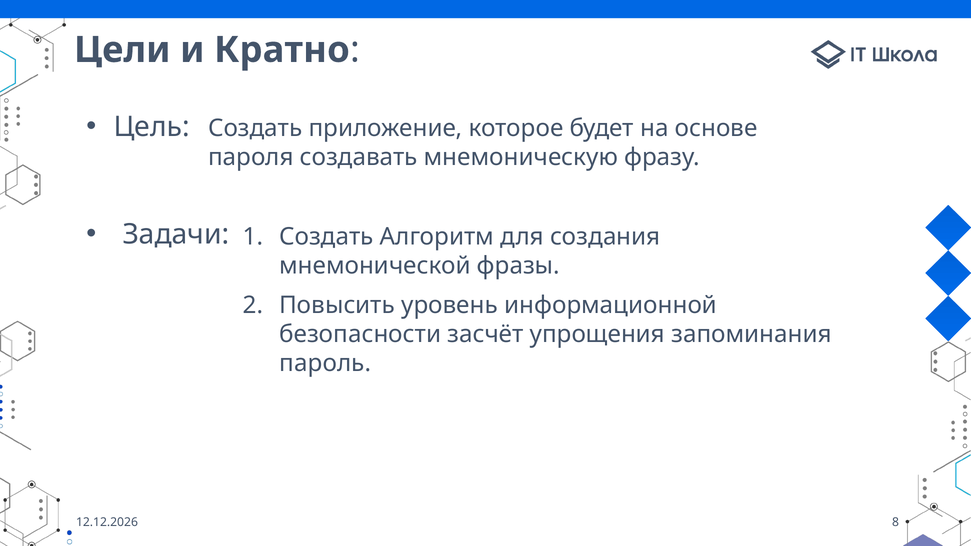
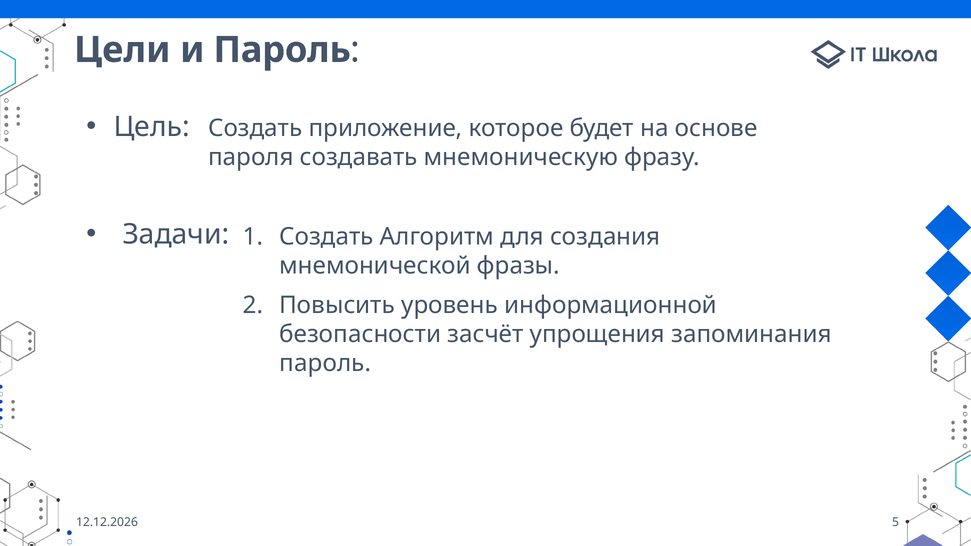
и Кратно: Кратно -> Пароль
8: 8 -> 5
